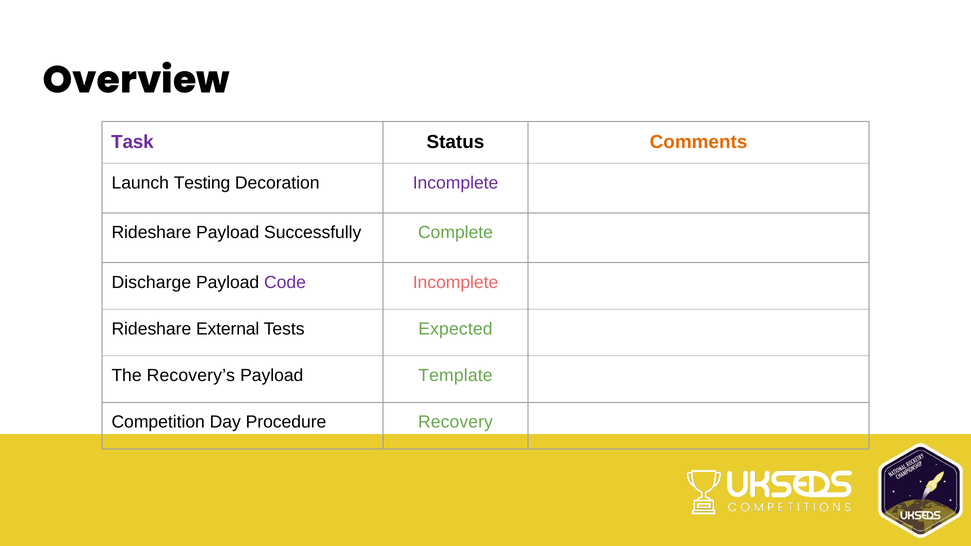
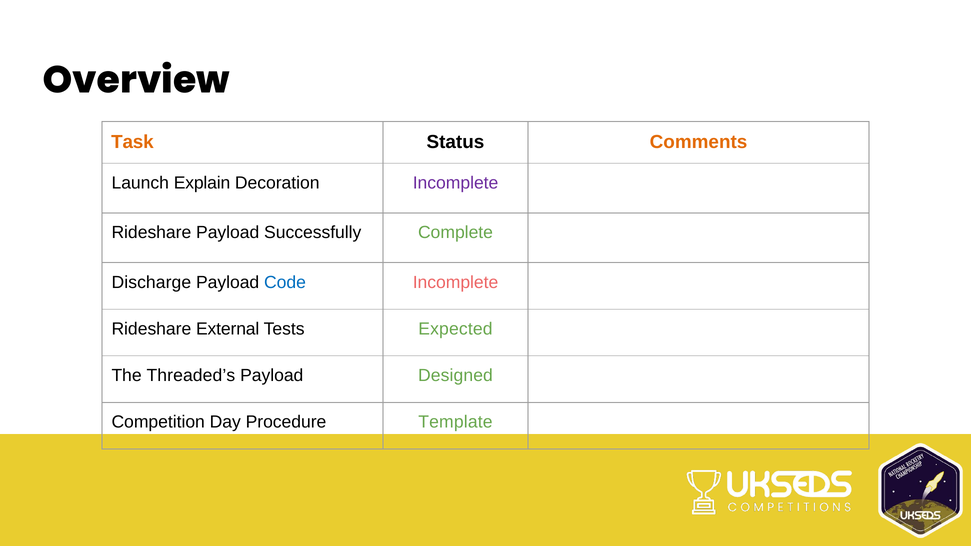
Task colour: purple -> orange
Testing: Testing -> Explain
Code colour: purple -> blue
Recovery’s: Recovery’s -> Threaded’s
Template: Template -> Designed
Recovery: Recovery -> Template
